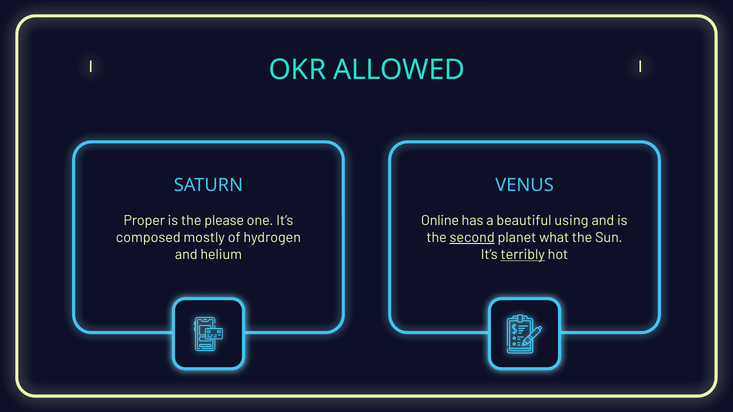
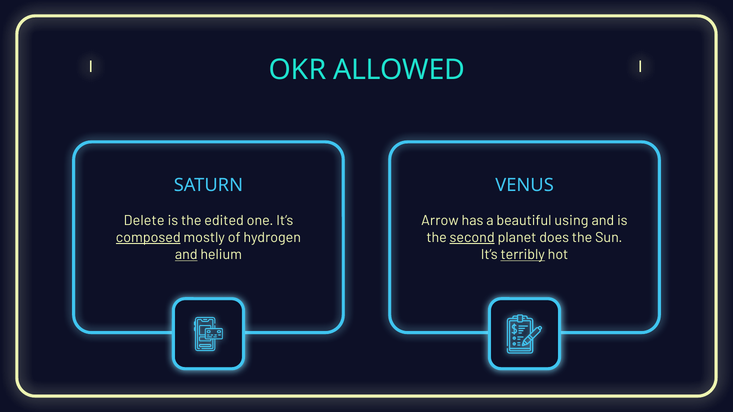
Proper: Proper -> Delete
please: please -> edited
Online: Online -> Arrow
composed underline: none -> present
what: what -> does
and at (186, 255) underline: none -> present
